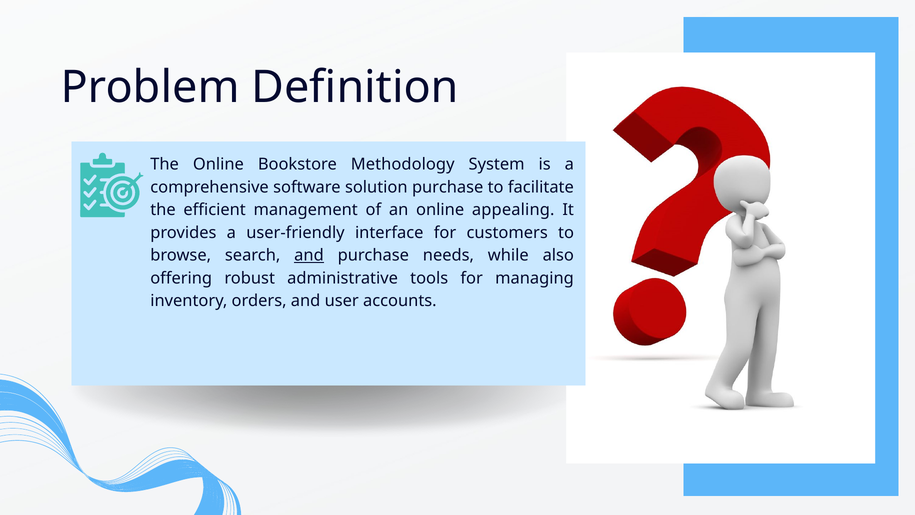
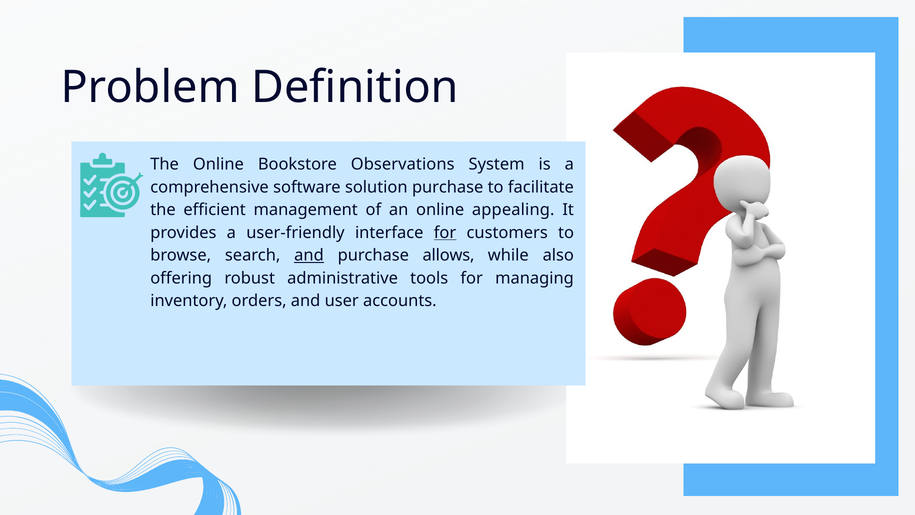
Methodology: Methodology -> Observations
for at (445, 233) underline: none -> present
needs: needs -> allows
